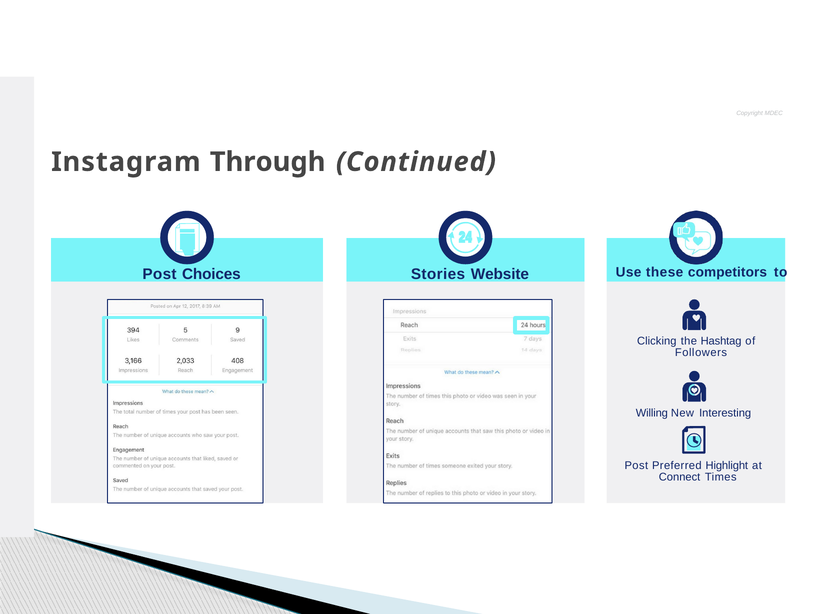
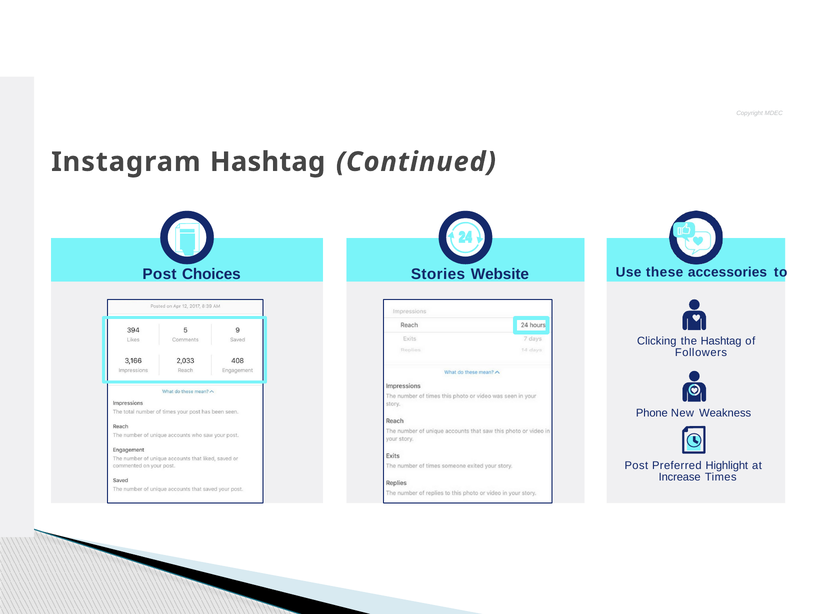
Instagram Through: Through -> Hashtag
competitors: competitors -> accessories
Willing: Willing -> Phone
Interesting: Interesting -> Weakness
Connect: Connect -> Increase
